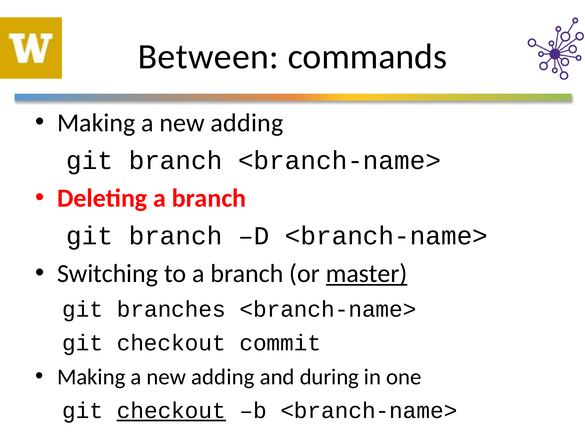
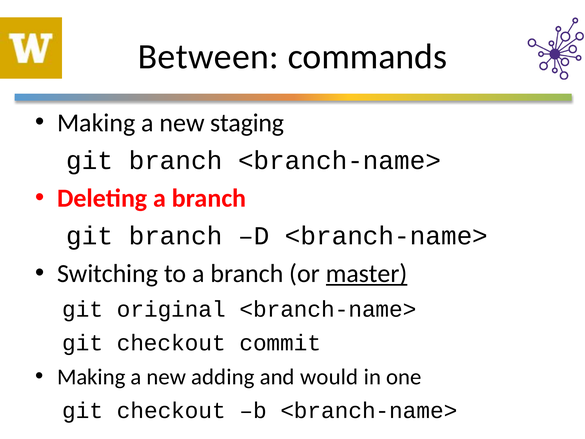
adding at (247, 123): adding -> staging
branches: branches -> original
during: during -> would
checkout at (171, 410) underline: present -> none
